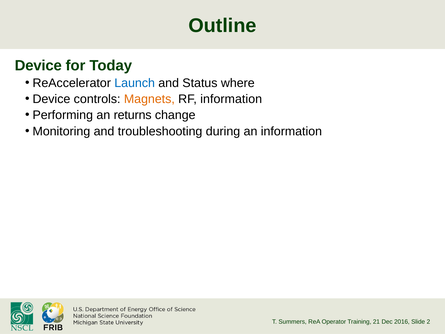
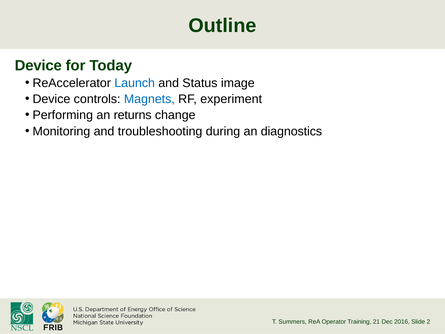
where: where -> image
Magnets colour: orange -> blue
RF information: information -> experiment
an information: information -> diagnostics
